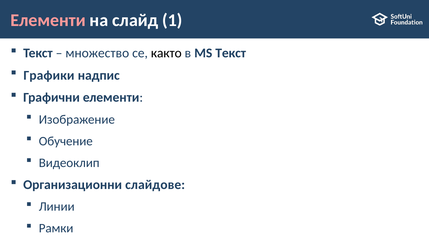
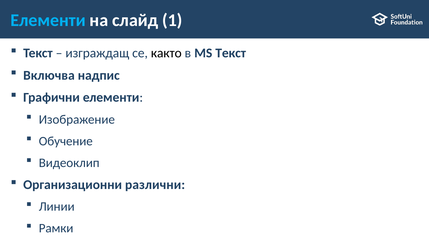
Елементи at (48, 20) colour: pink -> light blue
множество: множество -> изграждащ
Графики: Графики -> Включва
слайдове: слайдове -> различни
